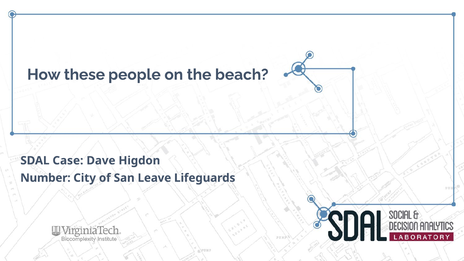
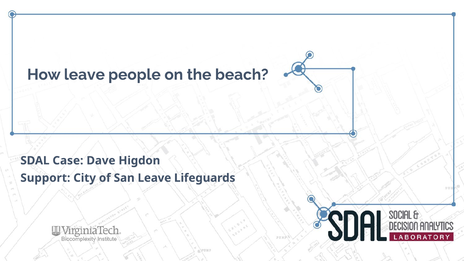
How these: these -> leave
Number: Number -> Support
